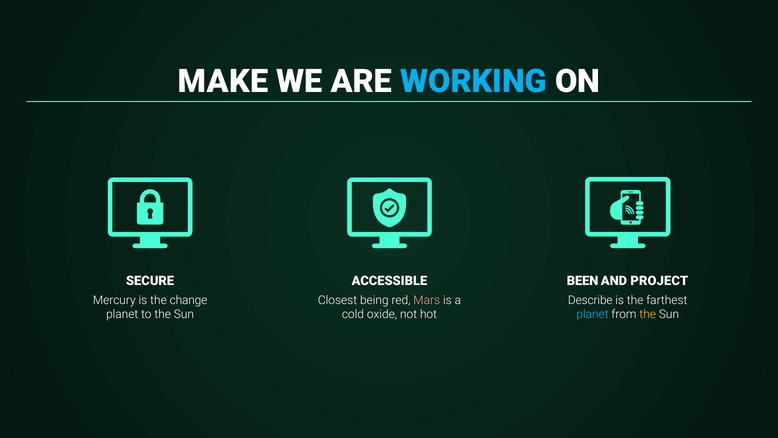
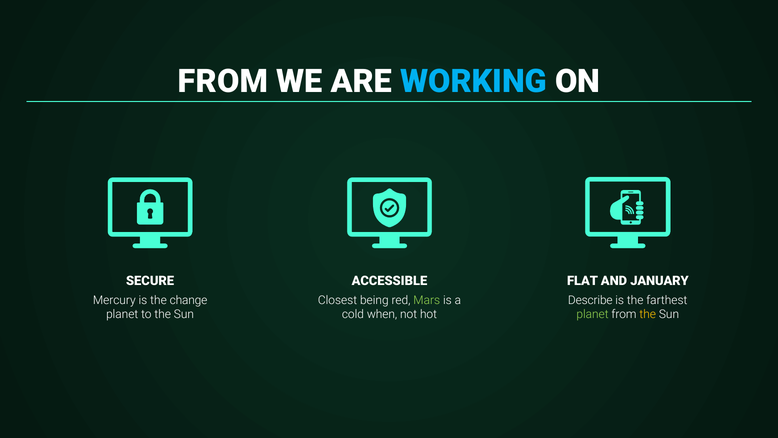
MAKE at (223, 81): MAKE -> FROM
BEEN: BEEN -> FLAT
PROJECT: PROJECT -> JANUARY
Mars colour: pink -> light green
oxide: oxide -> when
planet at (592, 314) colour: light blue -> light green
